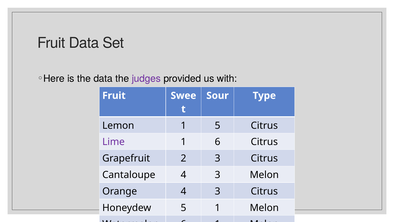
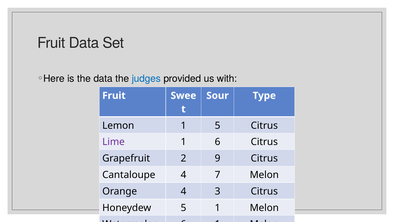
judges colour: purple -> blue
2 3: 3 -> 9
Cantaloupe 4 3: 3 -> 7
